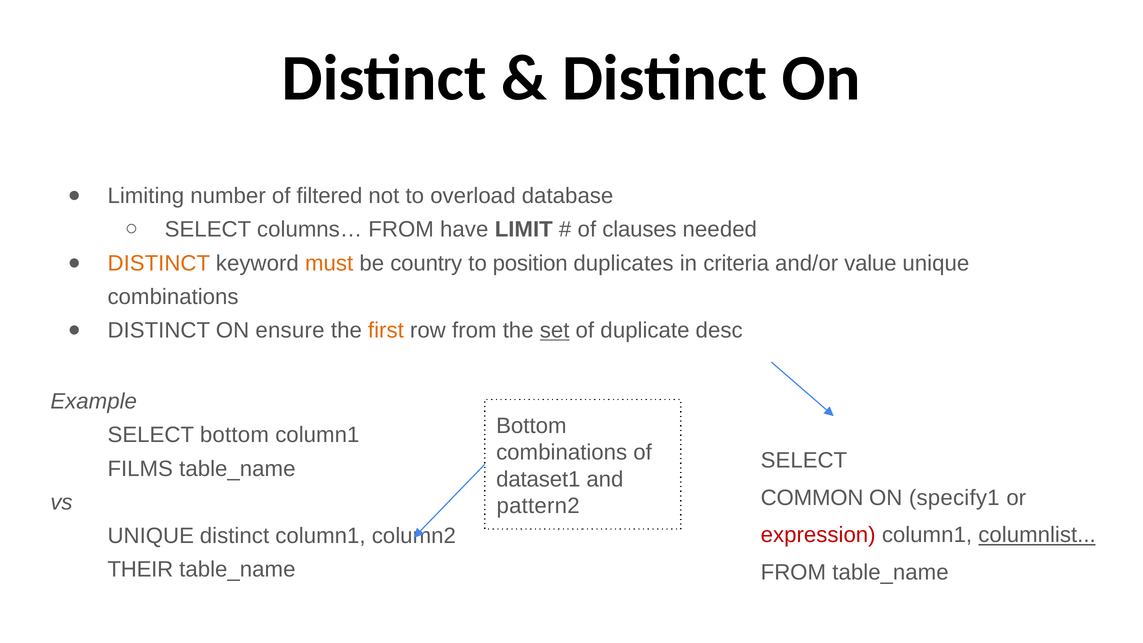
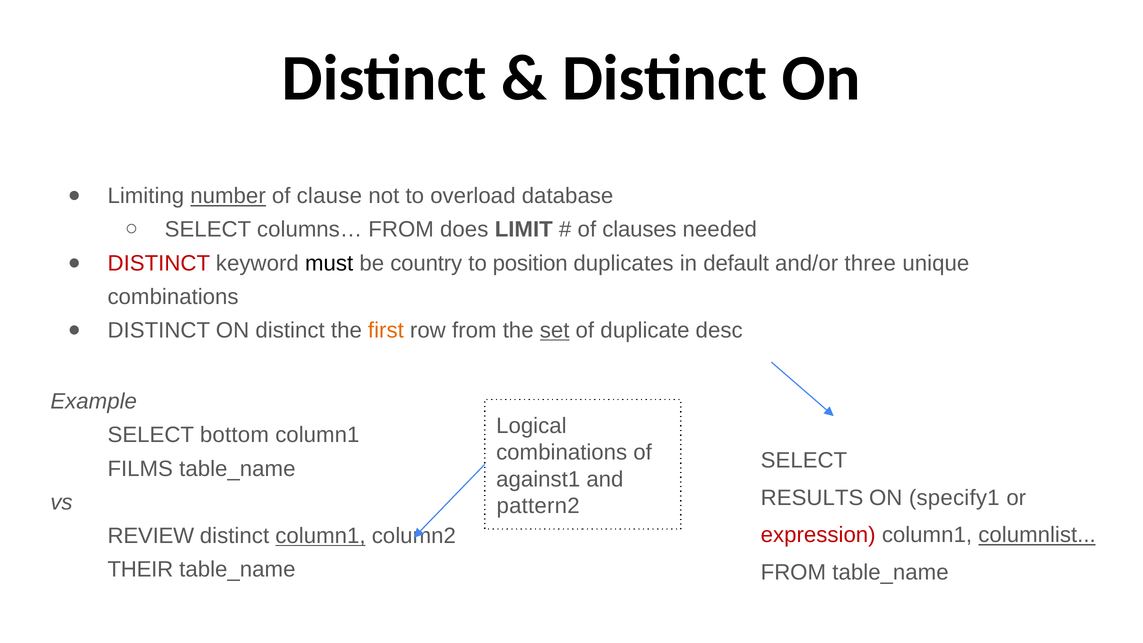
number underline: none -> present
filtered: filtered -> clause
have: have -> does
DISTINCT at (159, 263) colour: orange -> red
must colour: orange -> black
criteria: criteria -> default
value: value -> three
ON ensure: ensure -> distinct
Bottom at (531, 426): Bottom -> Logical
dataset1: dataset1 -> against1
COMMON: COMMON -> RESULTS
UNIQUE at (151, 536): UNIQUE -> REVIEW
column1 at (320, 536) underline: none -> present
